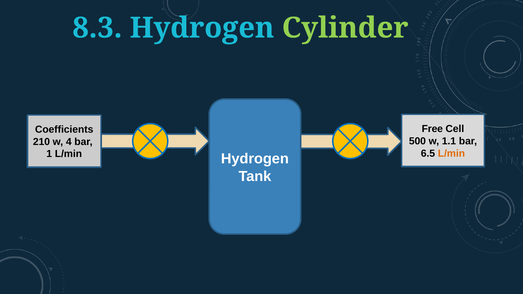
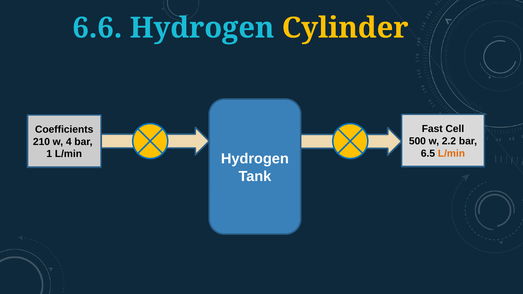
8.3: 8.3 -> 6.6
Cylinder colour: light green -> yellow
Free: Free -> Fast
1.1: 1.1 -> 2.2
